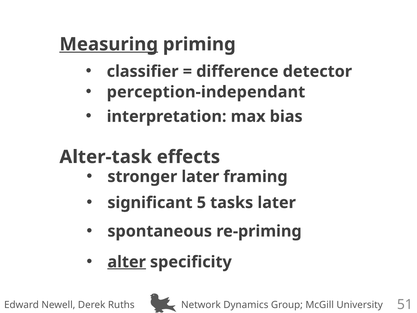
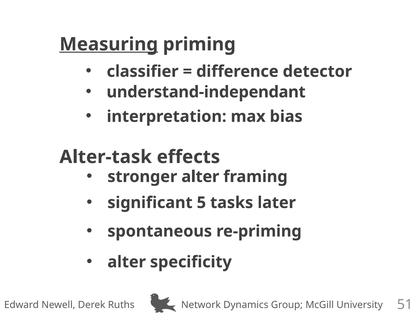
perception-independant: perception-independant -> understand-independant
stronger later: later -> alter
alter at (127, 262) underline: present -> none
